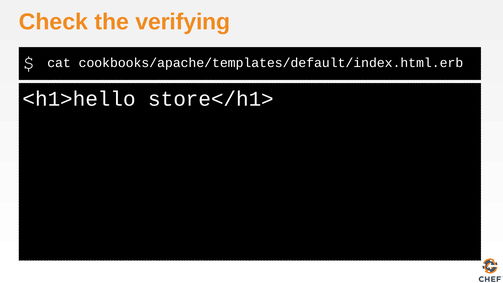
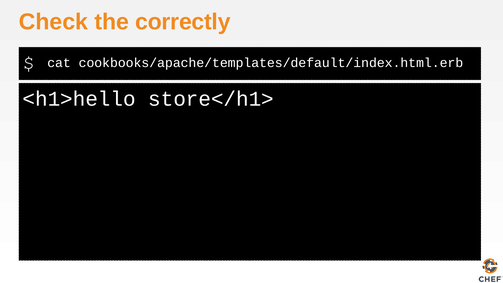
verifying: verifying -> correctly
